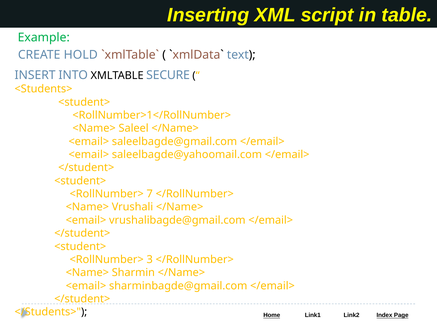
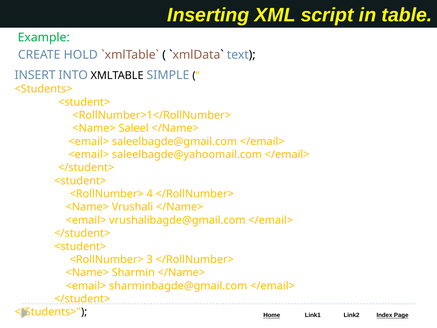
SECURE: SECURE -> SIMPLE
7: 7 -> 4
